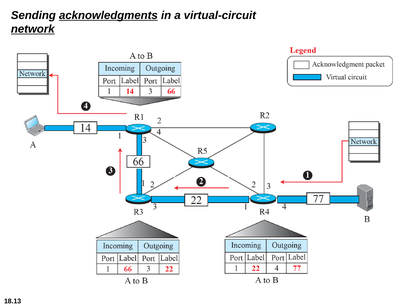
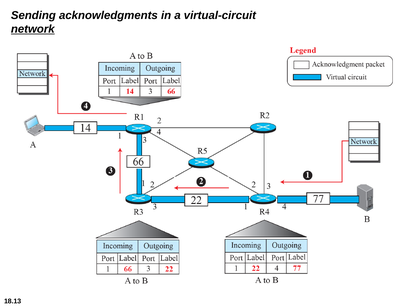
acknowledgments underline: present -> none
